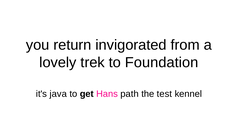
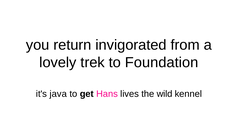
path: path -> lives
test: test -> wild
